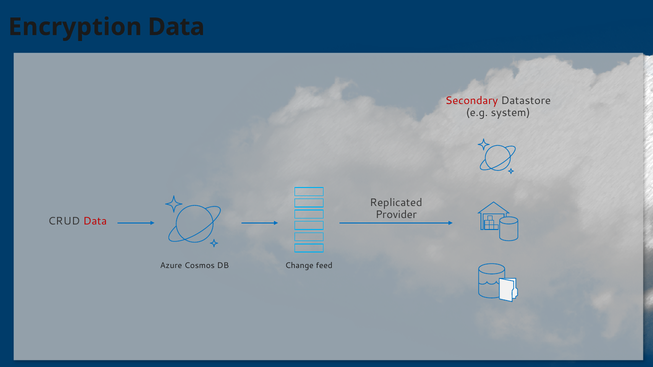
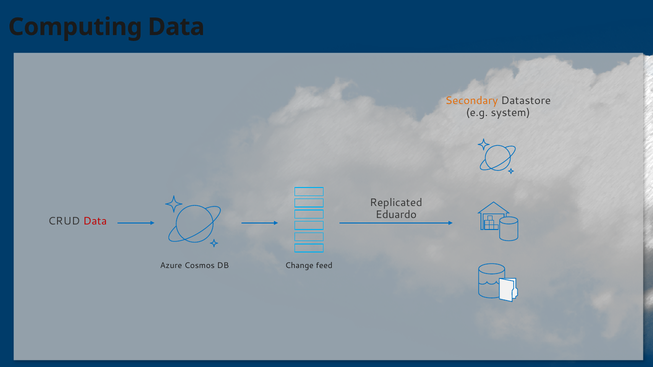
Encryption: Encryption -> Computing
Secondary colour: red -> orange
Provider: Provider -> Eduardo
